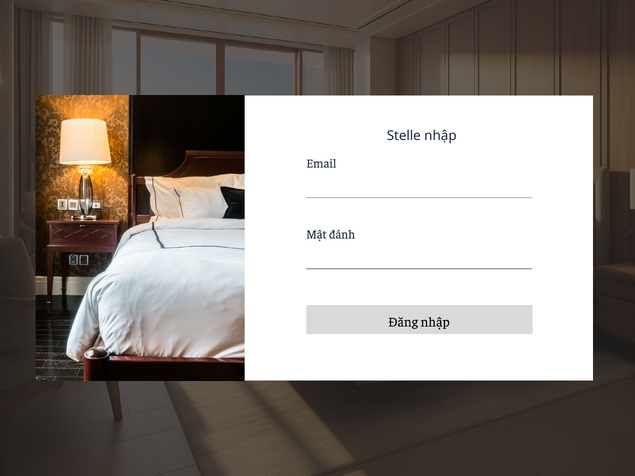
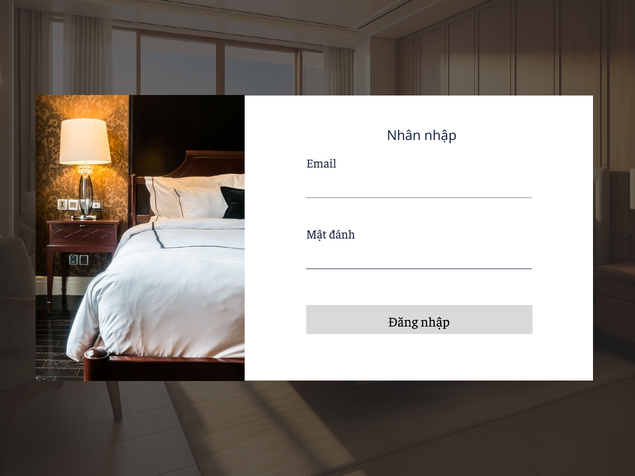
Stelle: Stelle -> Nhân
